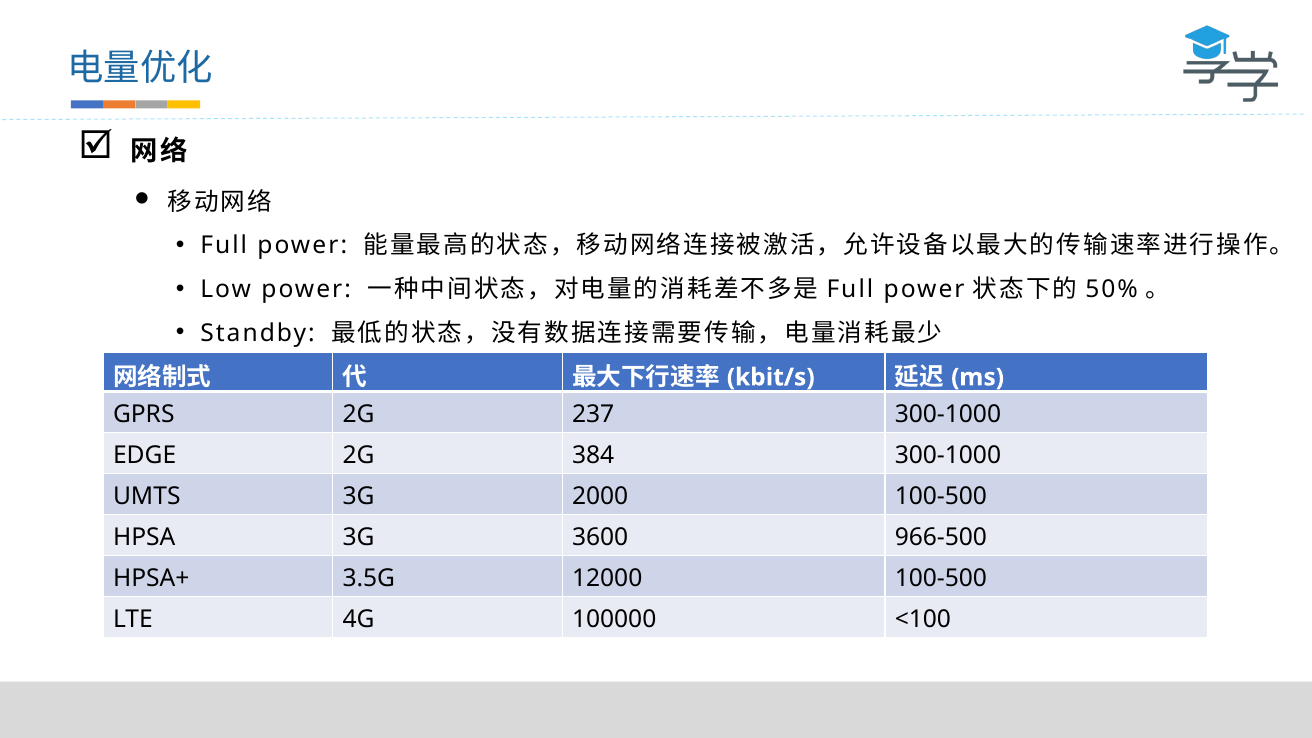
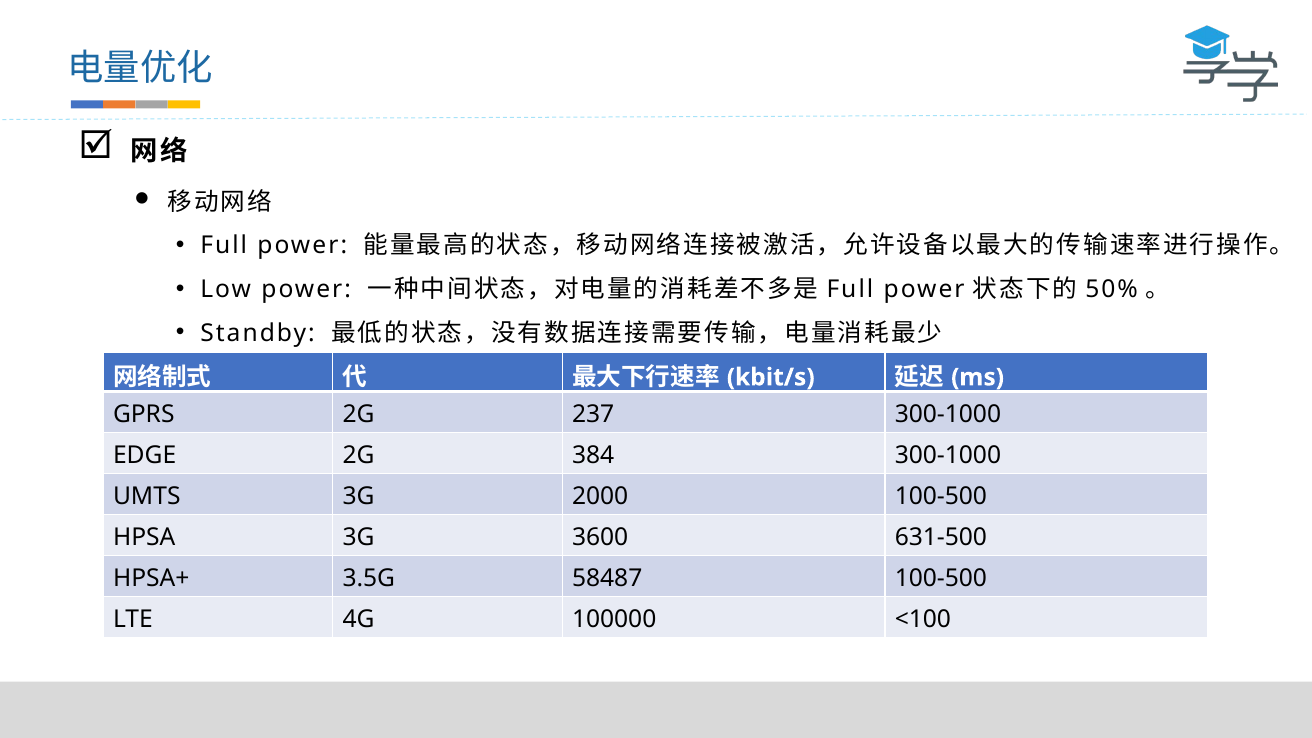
966-500: 966-500 -> 631-500
12000: 12000 -> 58487
